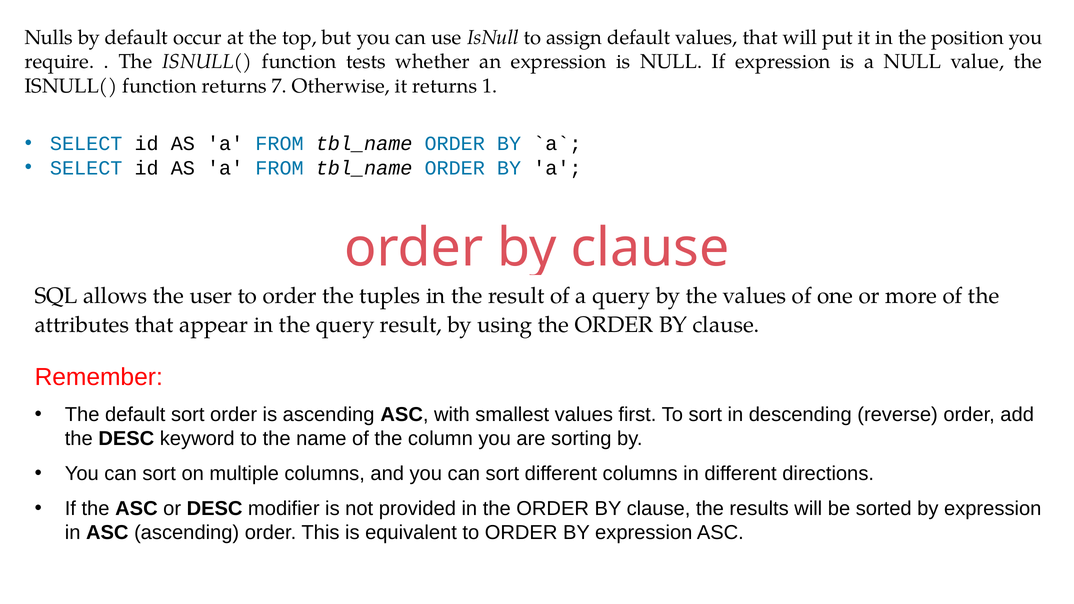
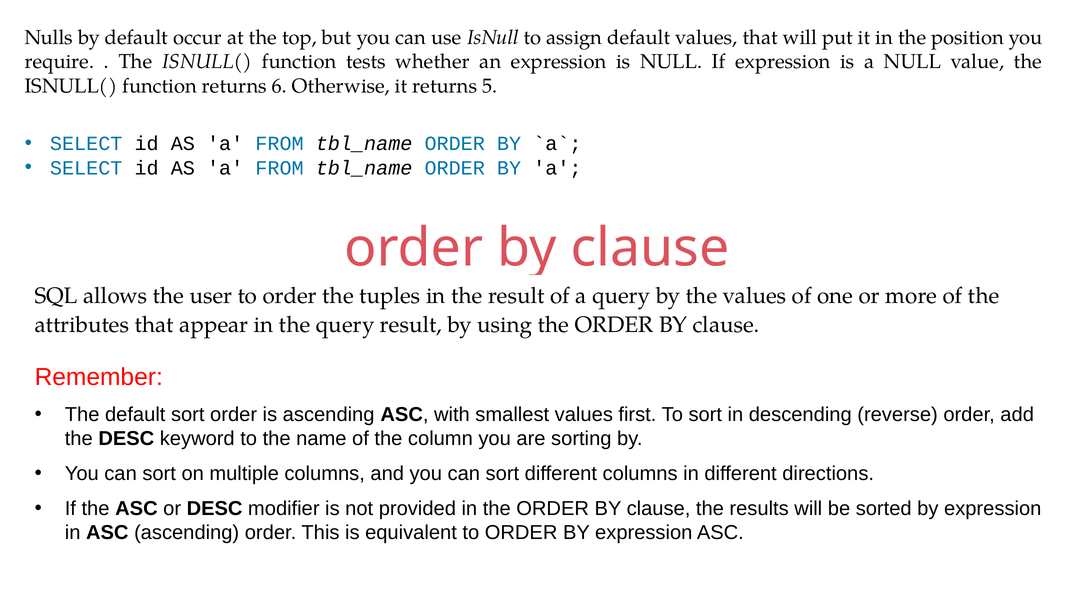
7: 7 -> 6
1: 1 -> 5
